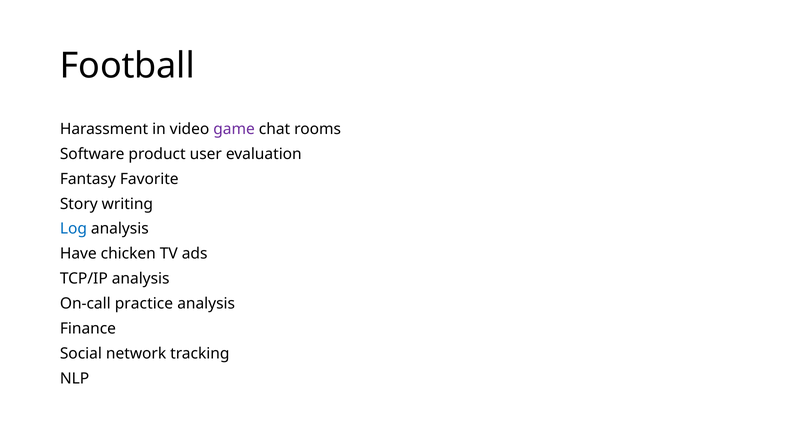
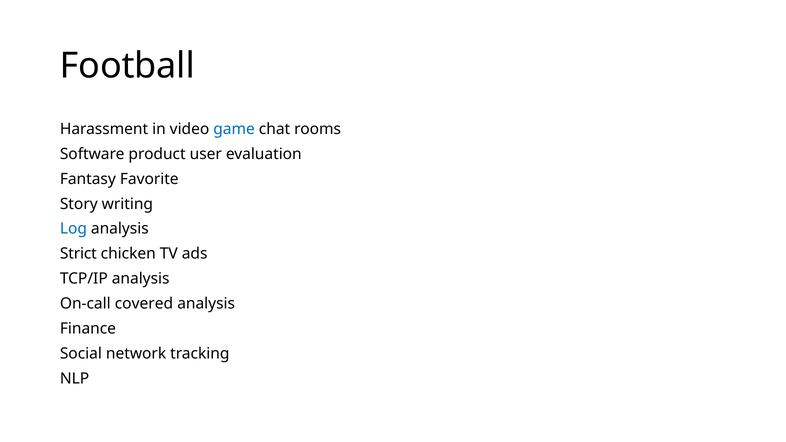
game colour: purple -> blue
Have: Have -> Strict
practice: practice -> covered
